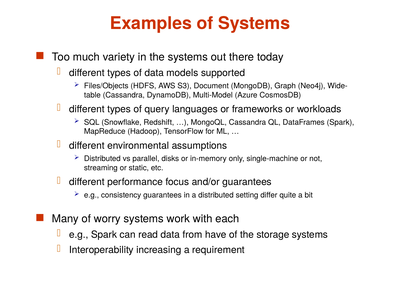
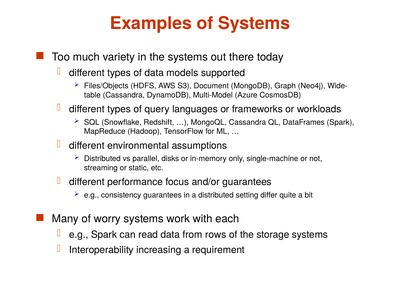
have: have -> rows
